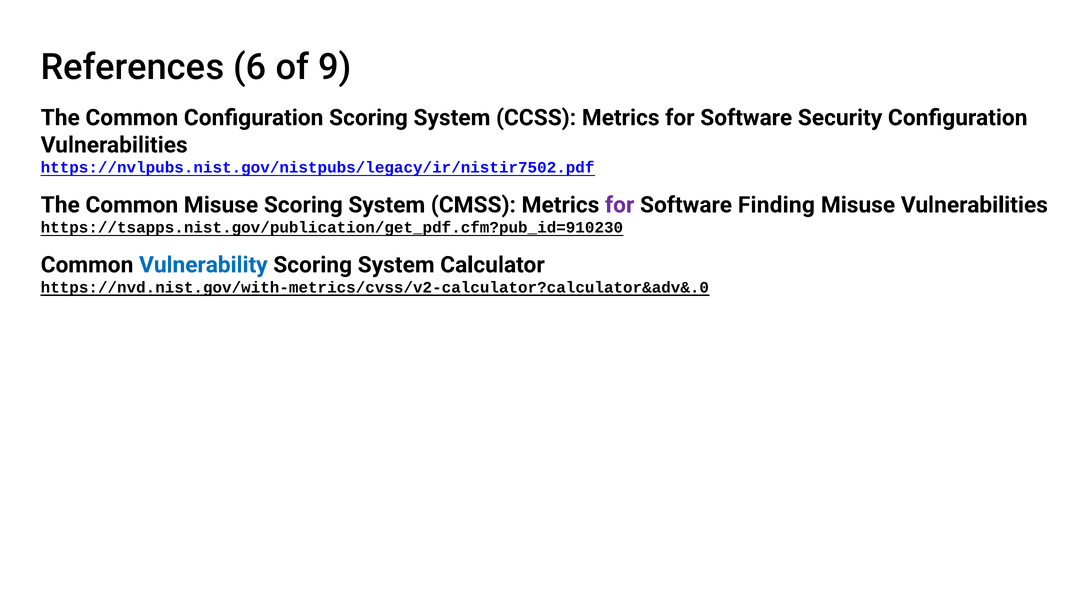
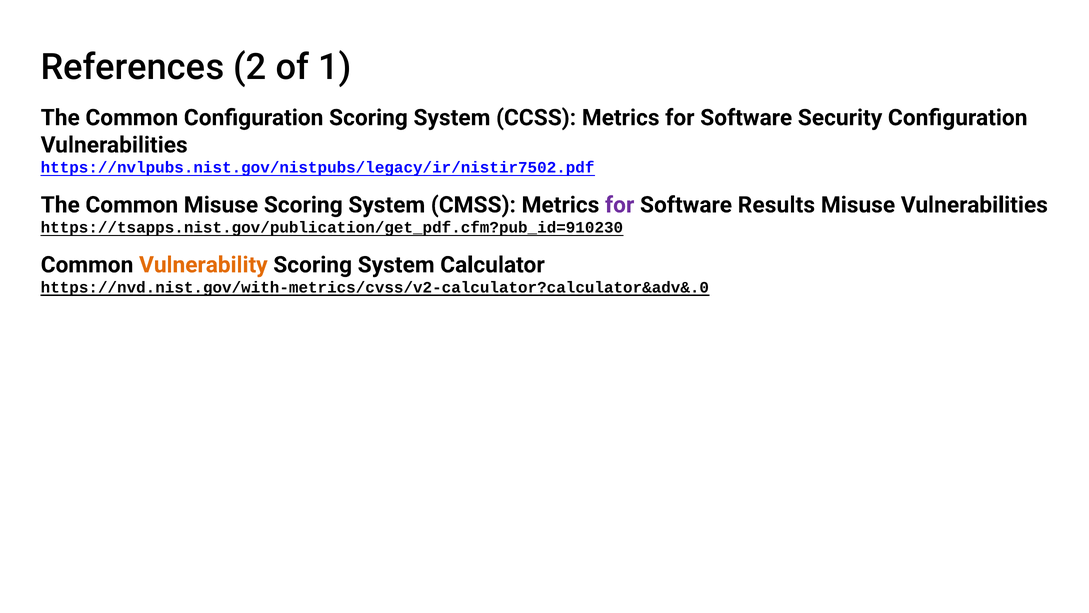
6: 6 -> 2
9: 9 -> 1
Finding: Finding -> Results
Vulnerability colour: blue -> orange
